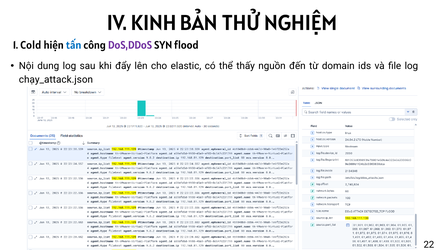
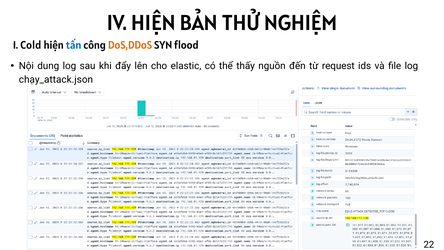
IV KINH: KINH -> HIỆN
DoS,DDoS colour: purple -> orange
domain: domain -> request
